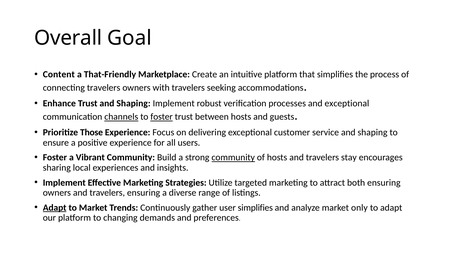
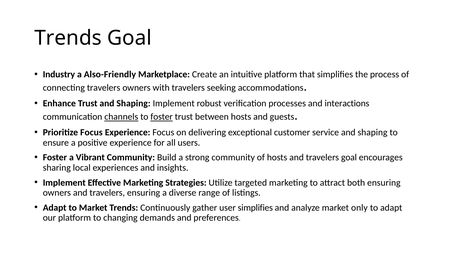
Overall at (68, 38): Overall -> Trends
Content: Content -> Industry
That-Friendly: That-Friendly -> Also-Friendly
and exceptional: exceptional -> interactions
Prioritize Those: Those -> Focus
community at (233, 157) underline: present -> none
travelers stay: stay -> goal
Adapt at (55, 207) underline: present -> none
